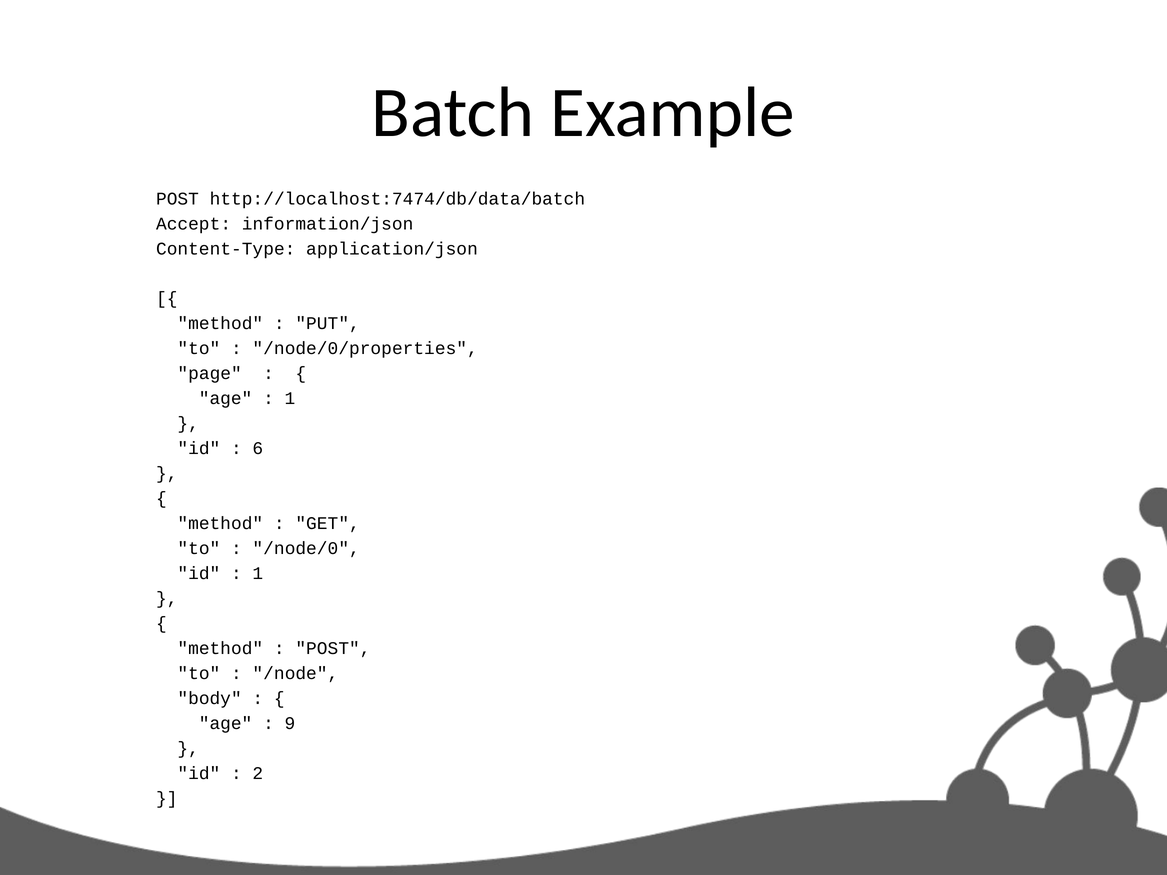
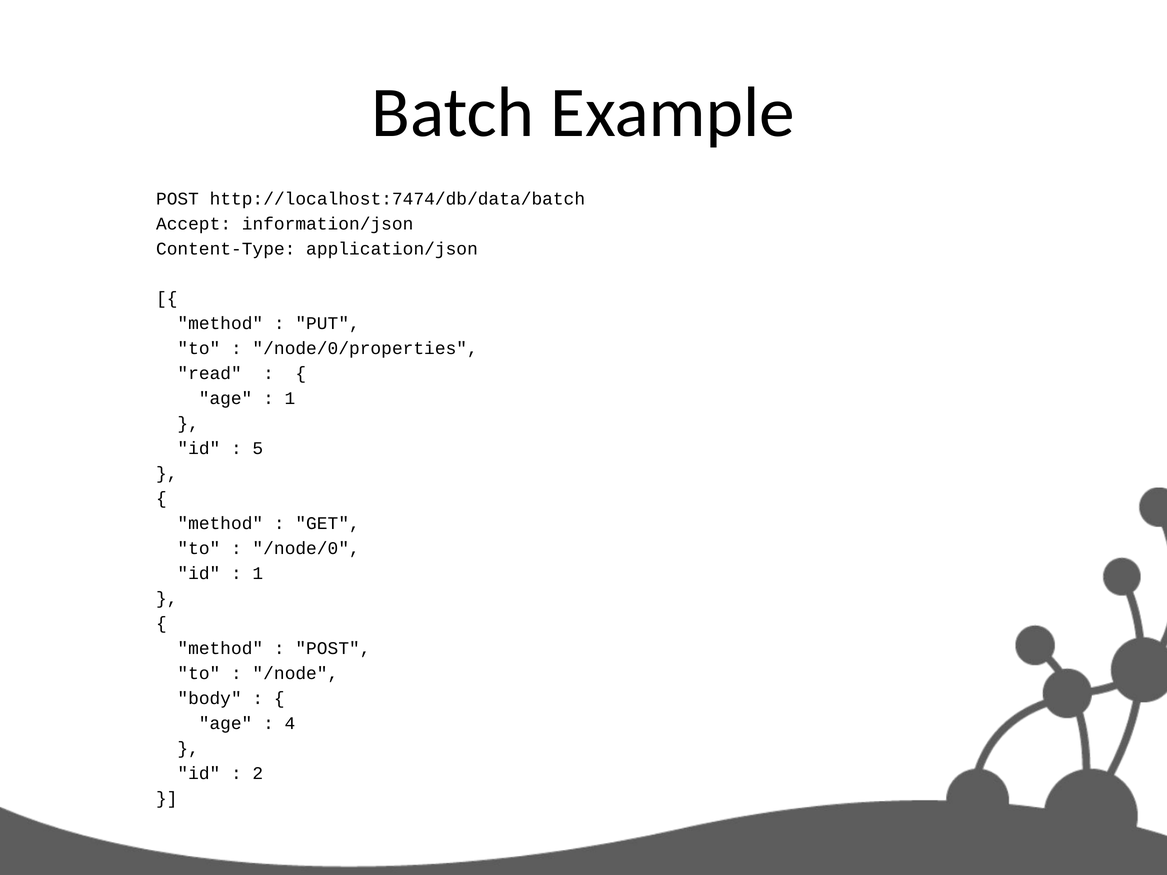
page: page -> read
6: 6 -> 5
9: 9 -> 4
